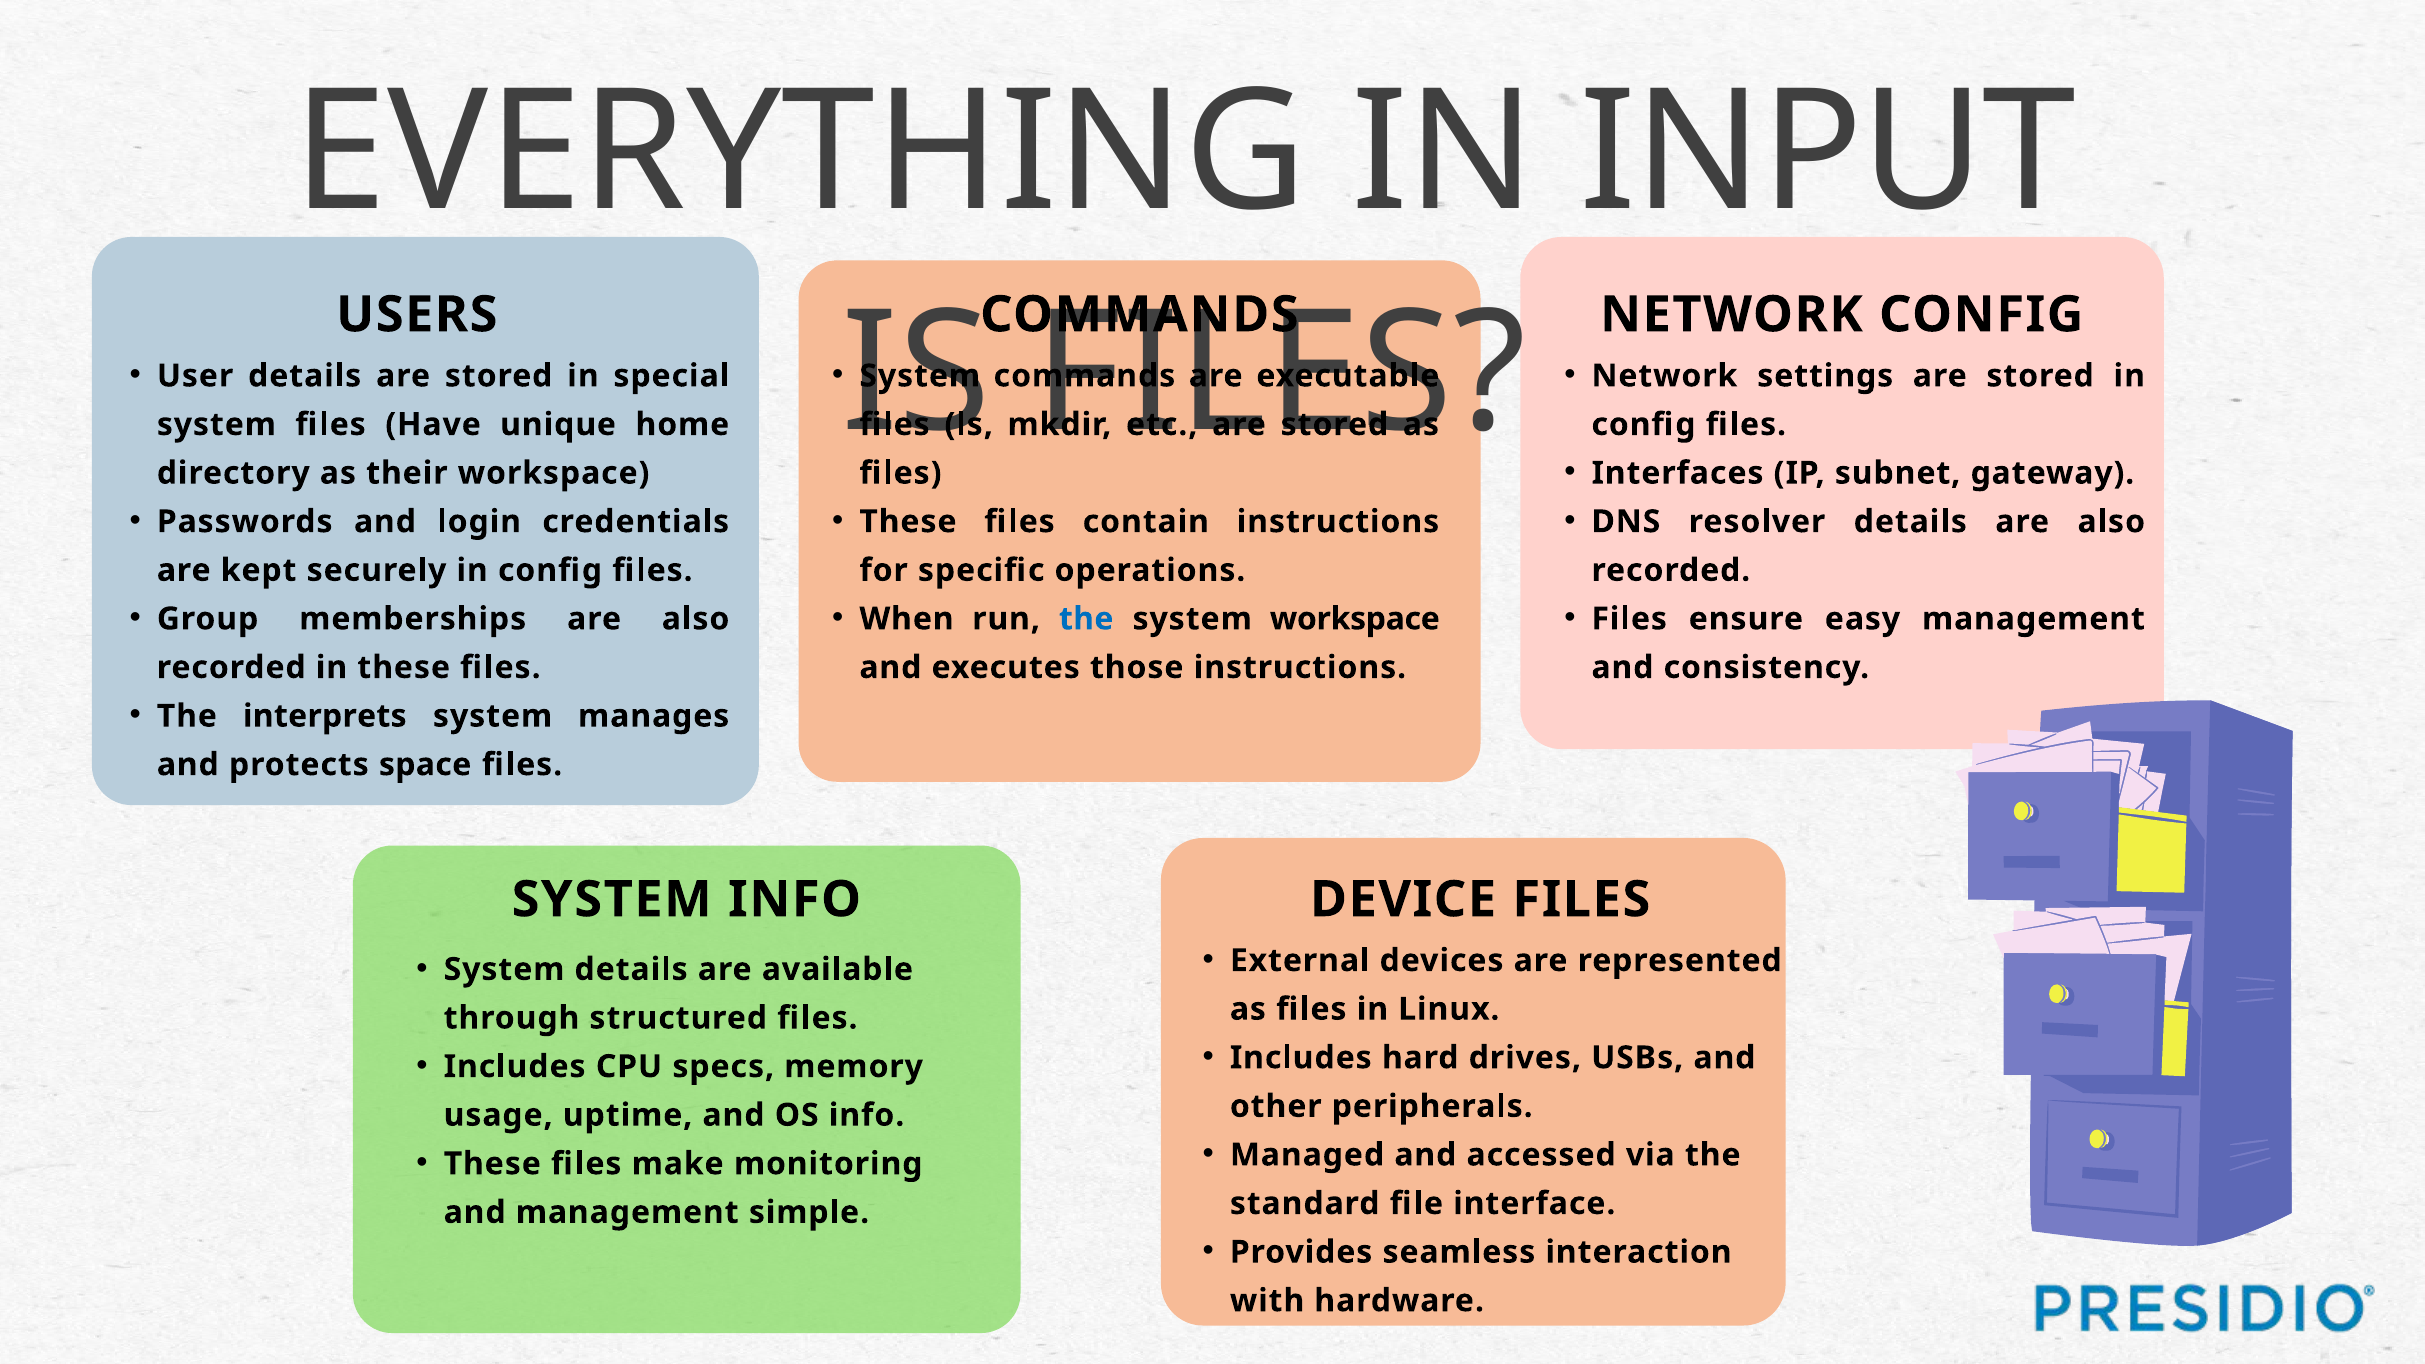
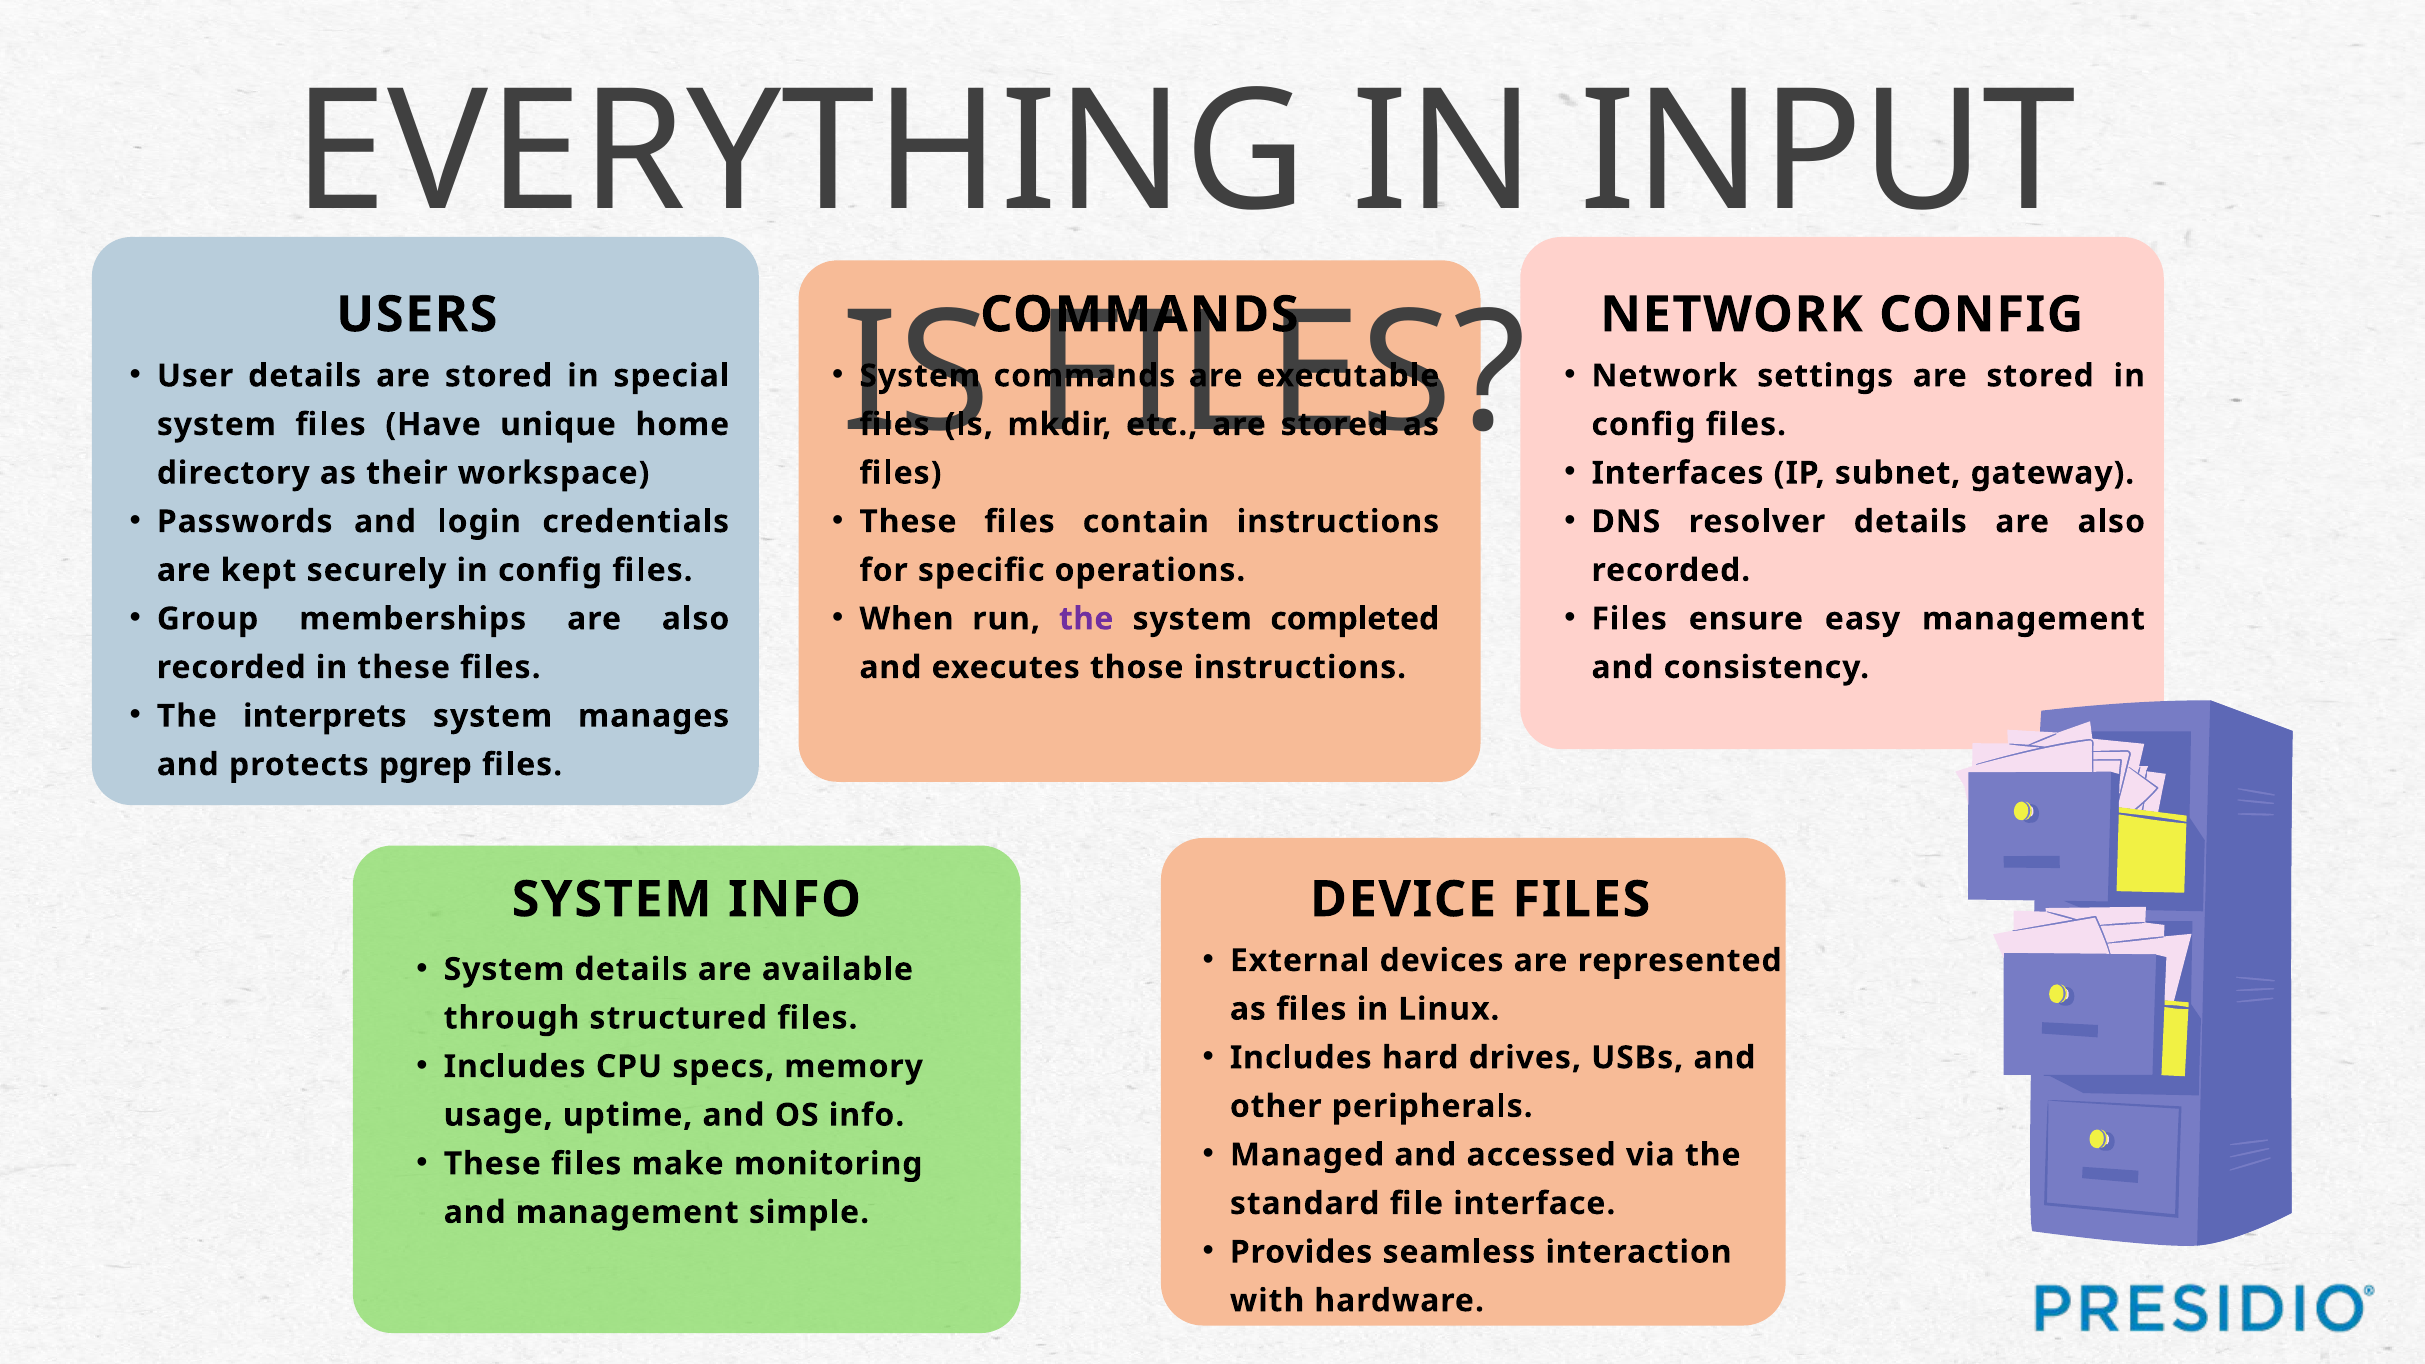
the at (1086, 619) colour: blue -> purple
system workspace: workspace -> completed
space: space -> pgrep
